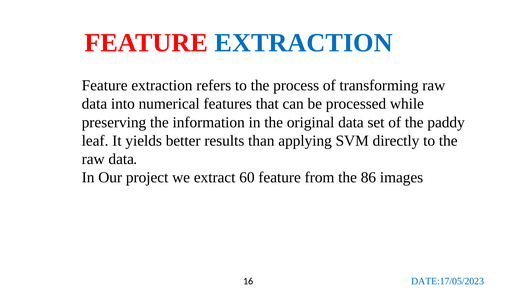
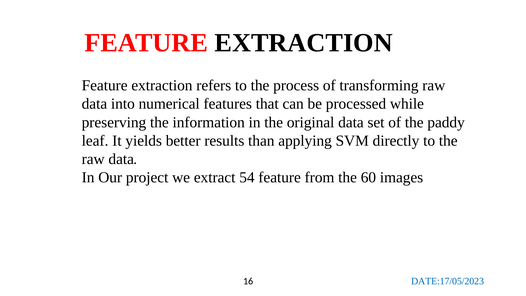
EXTRACTION at (304, 43) colour: blue -> black
60: 60 -> 54
86: 86 -> 60
